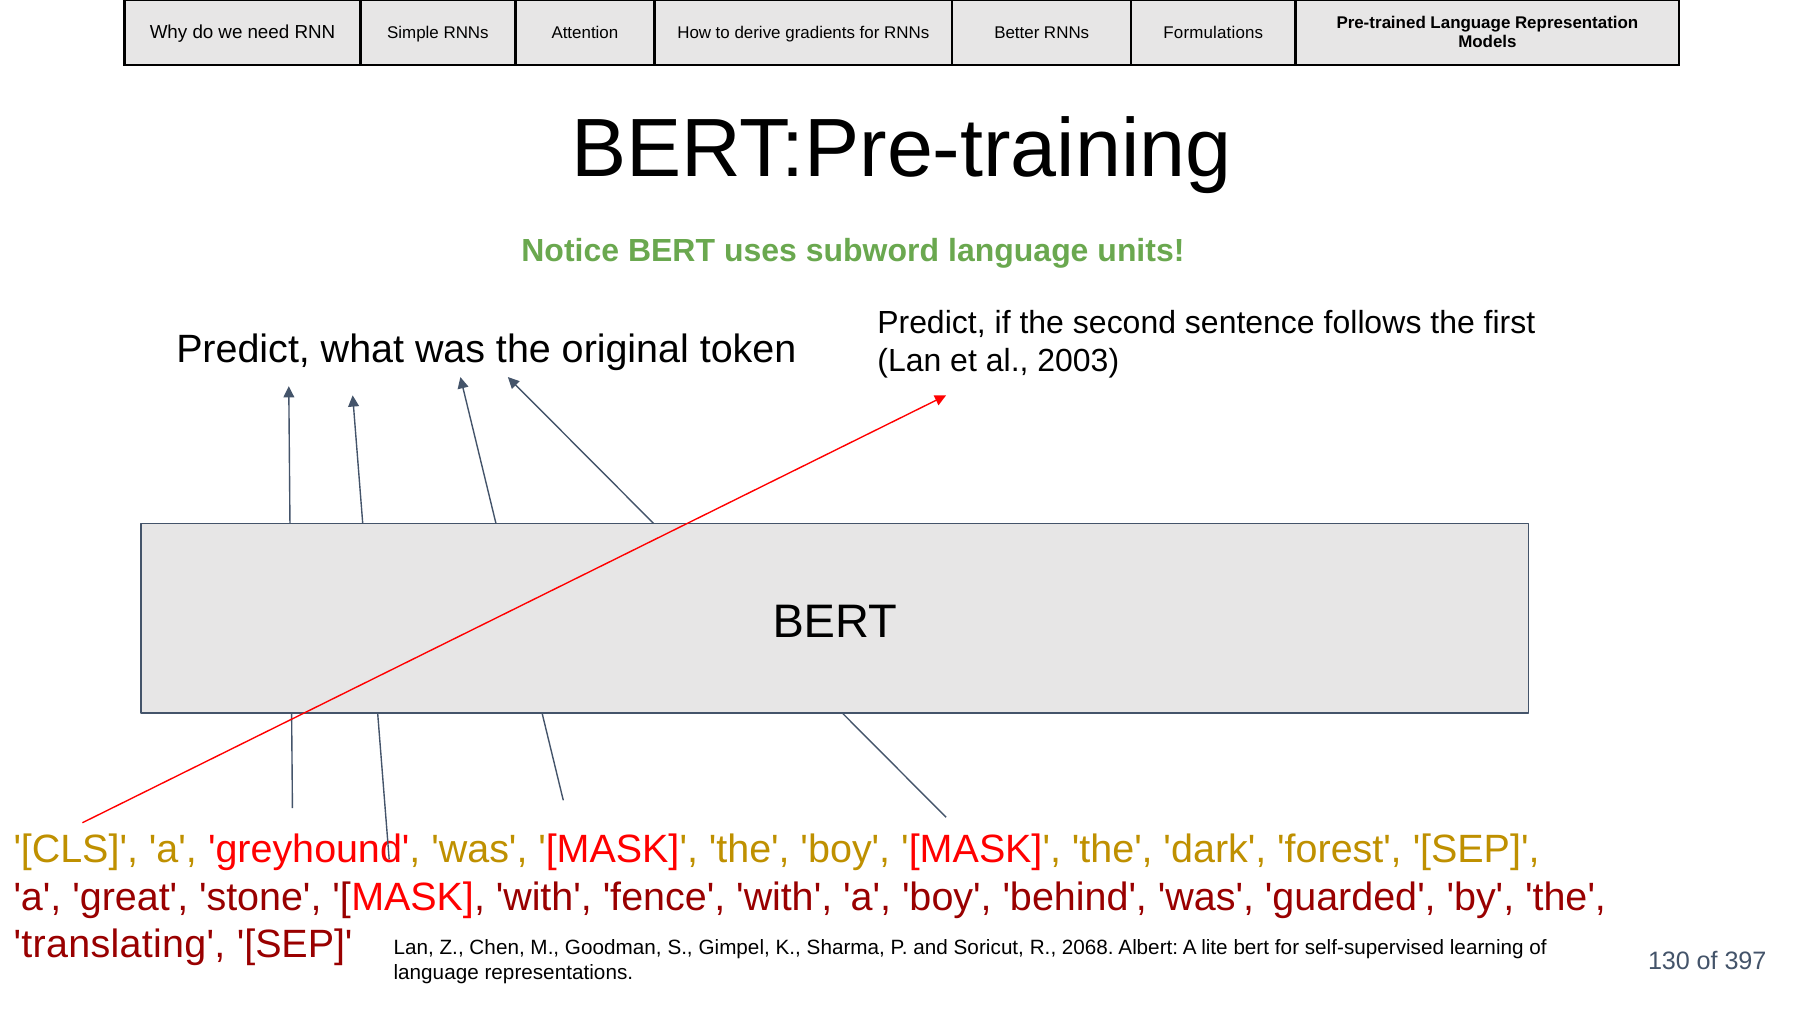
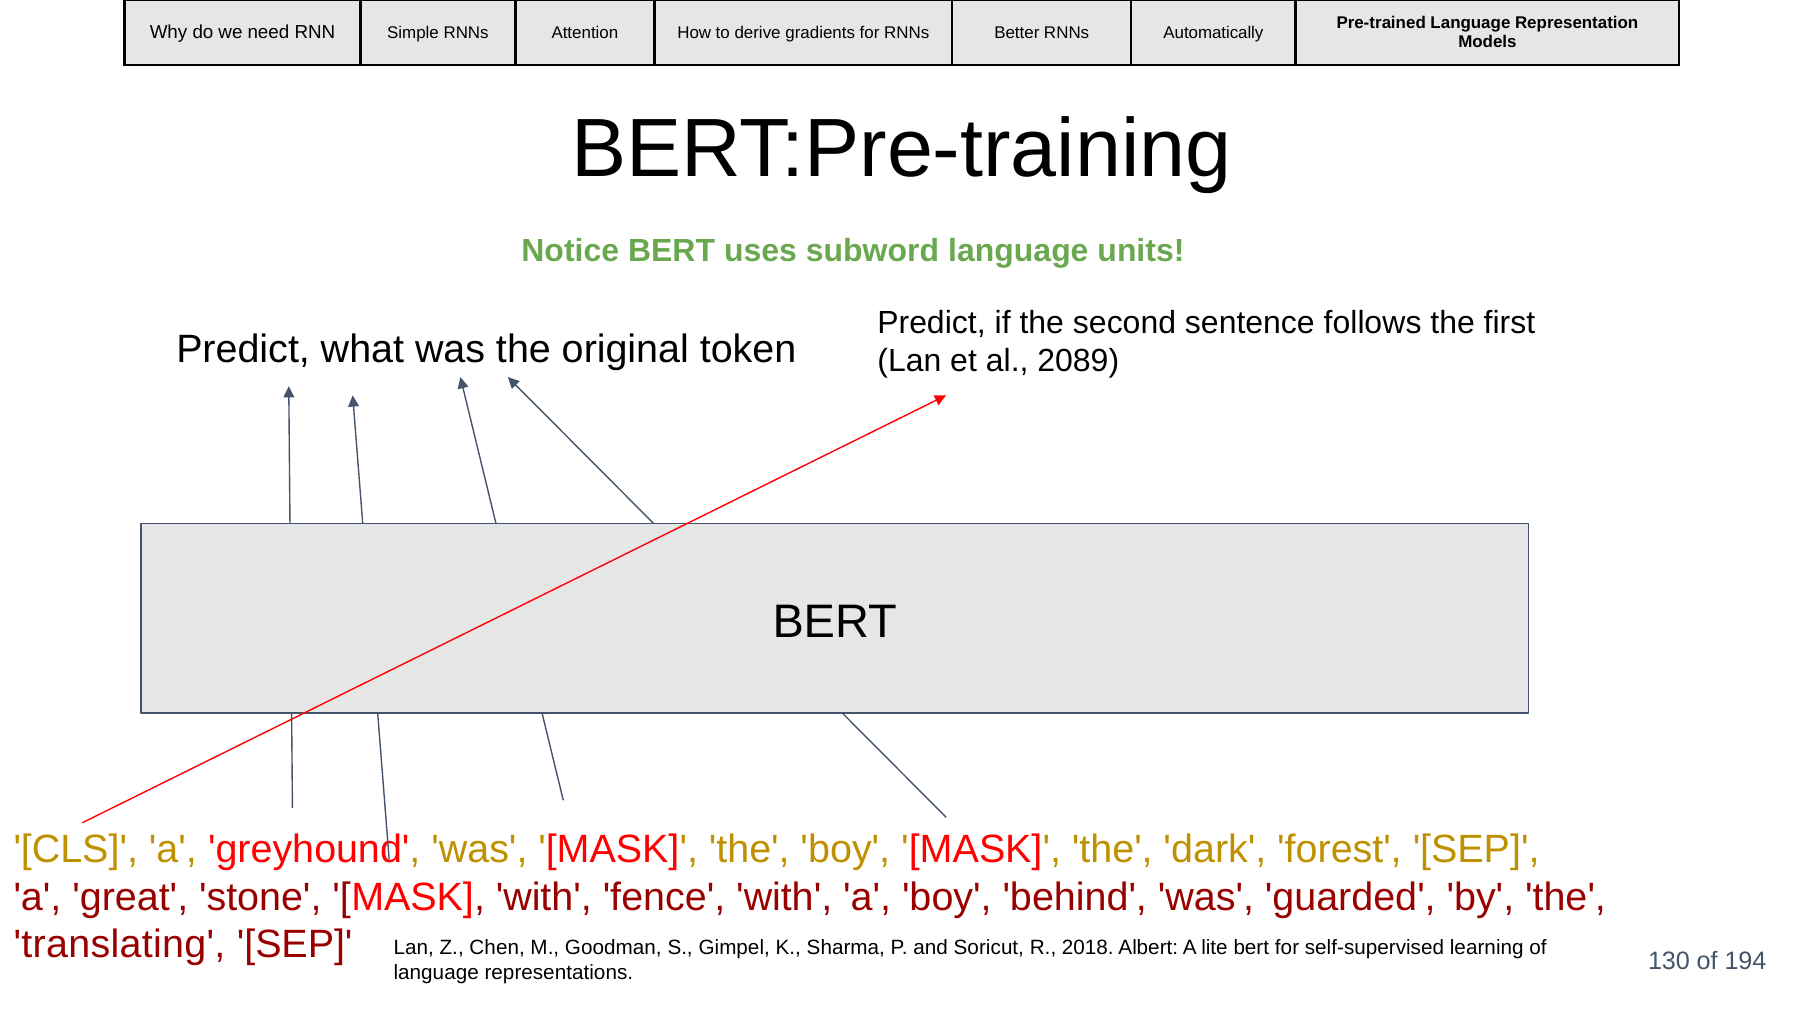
Formulations: Formulations -> Automatically
2003: 2003 -> 2089
2068: 2068 -> 2018
397: 397 -> 194
